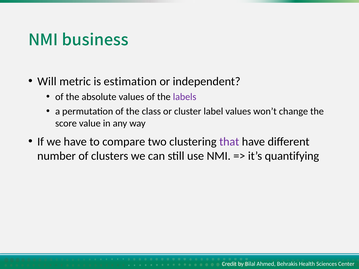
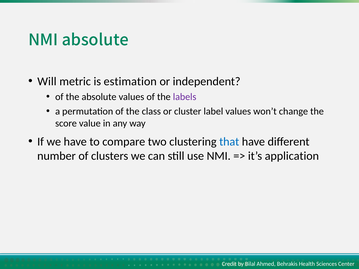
NMI business: business -> absolute
that colour: purple -> blue
quantifying: quantifying -> application
